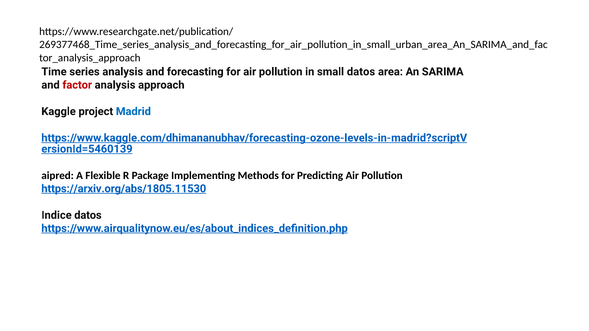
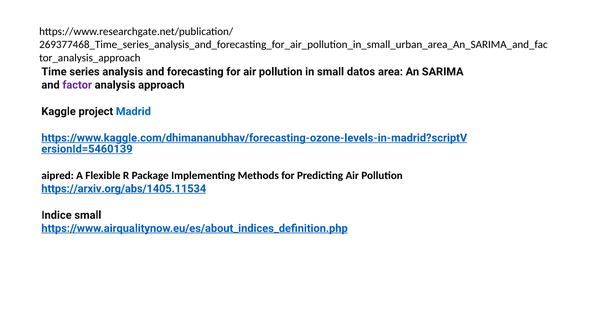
factor colour: red -> purple
https://arxiv.org/abs/1805.11530: https://arxiv.org/abs/1805.11530 -> https://arxiv.org/abs/1405.11534
Indice datos: datos -> small
